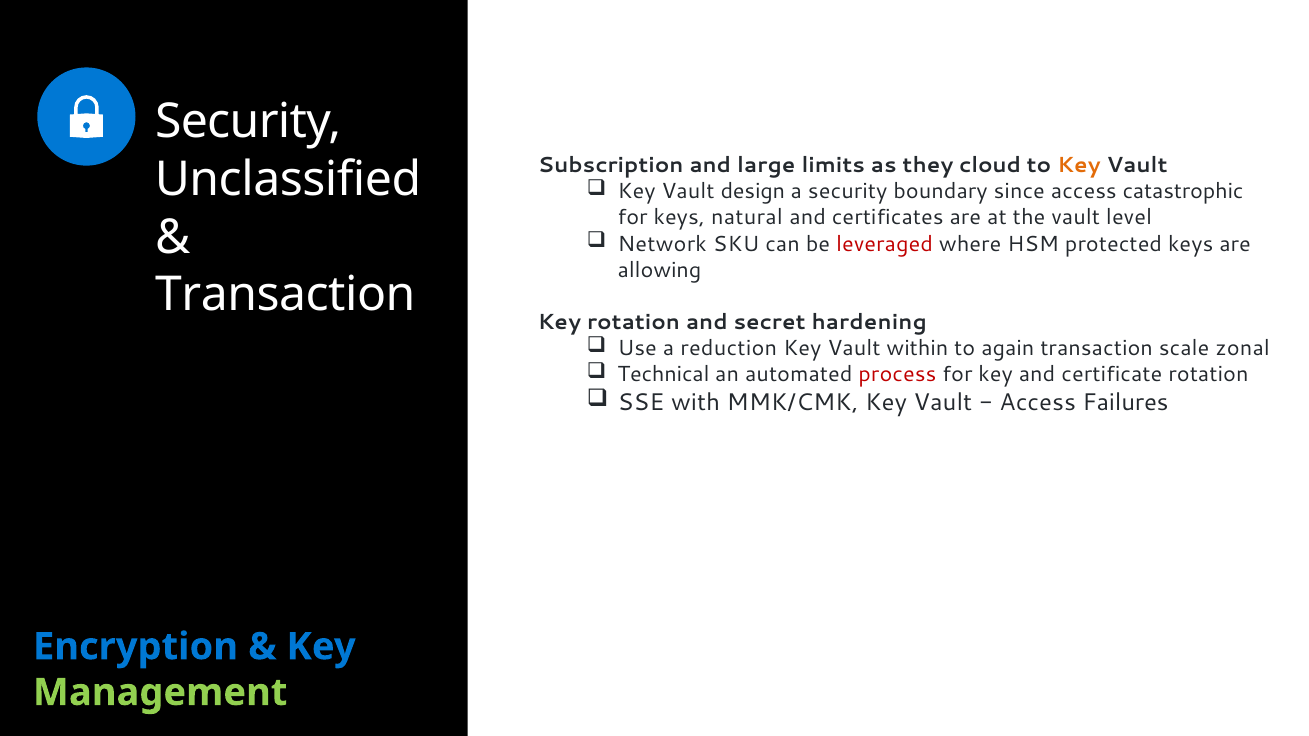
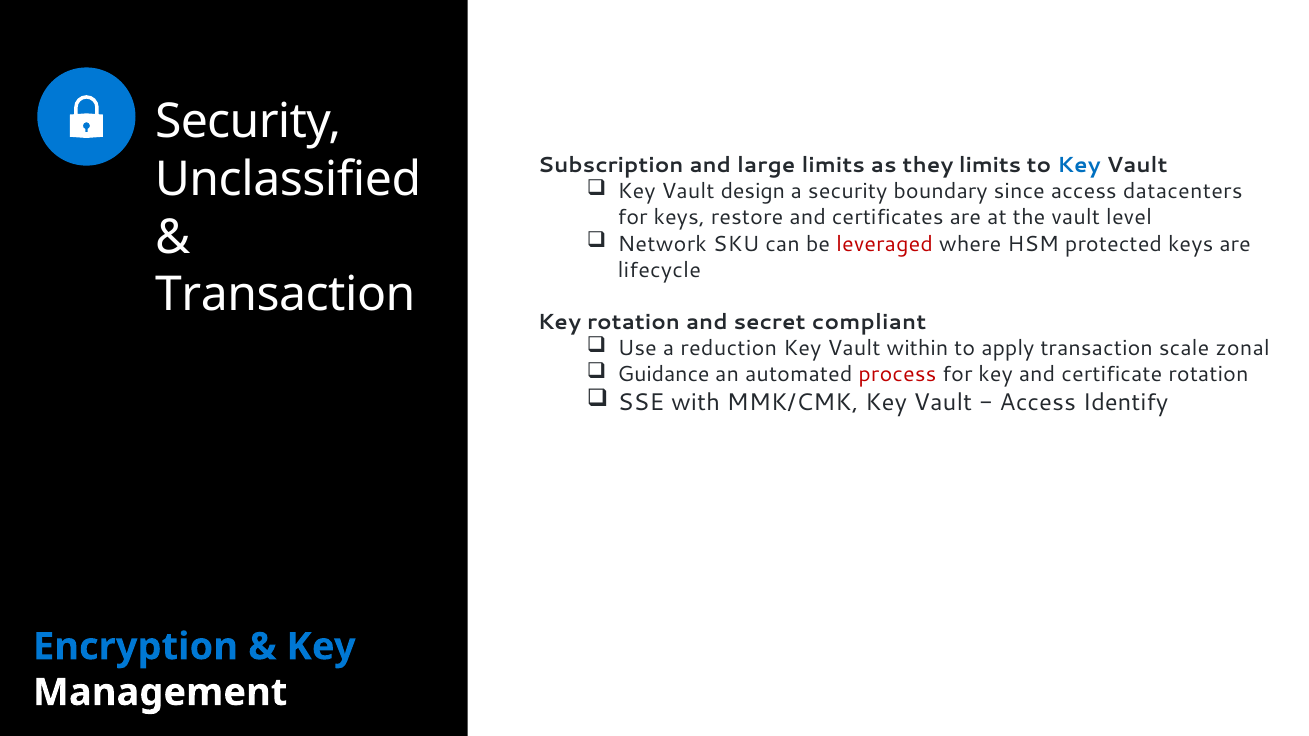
they cloud: cloud -> limits
Key at (1079, 166) colour: orange -> blue
catastrophic: catastrophic -> datacenters
natural: natural -> restore
allowing: allowing -> lifecycle
hardening: hardening -> compliant
again: again -> apply
Technical: Technical -> Guidance
Failures: Failures -> Identify
Management colour: light green -> white
